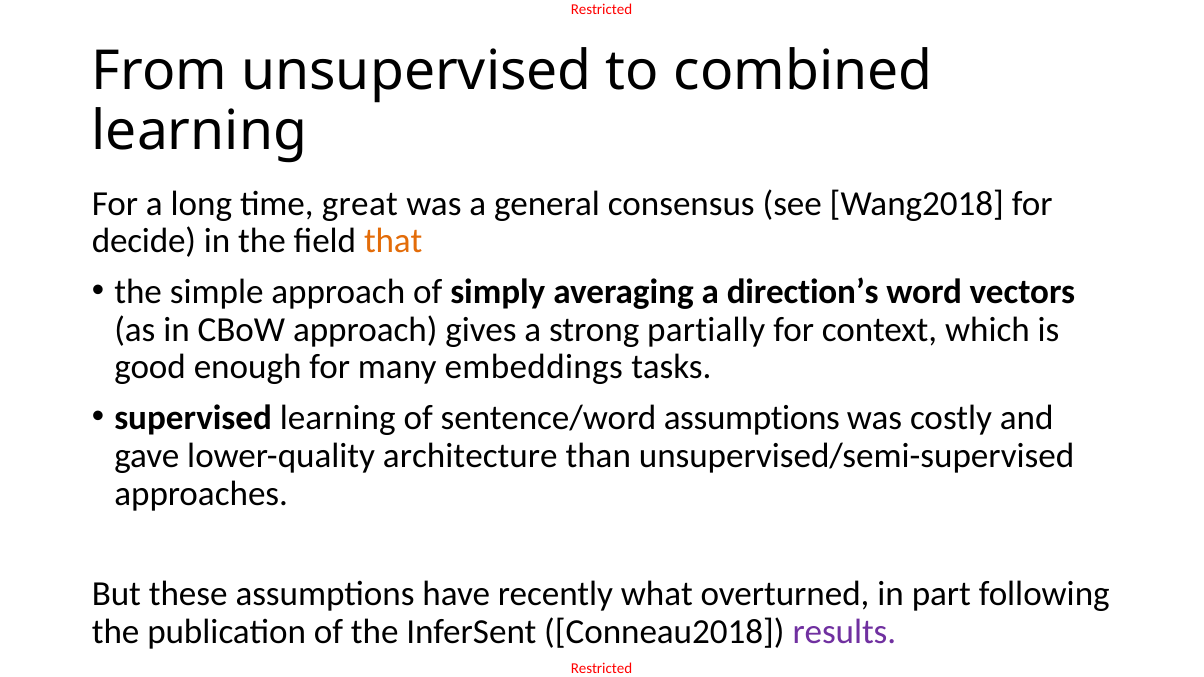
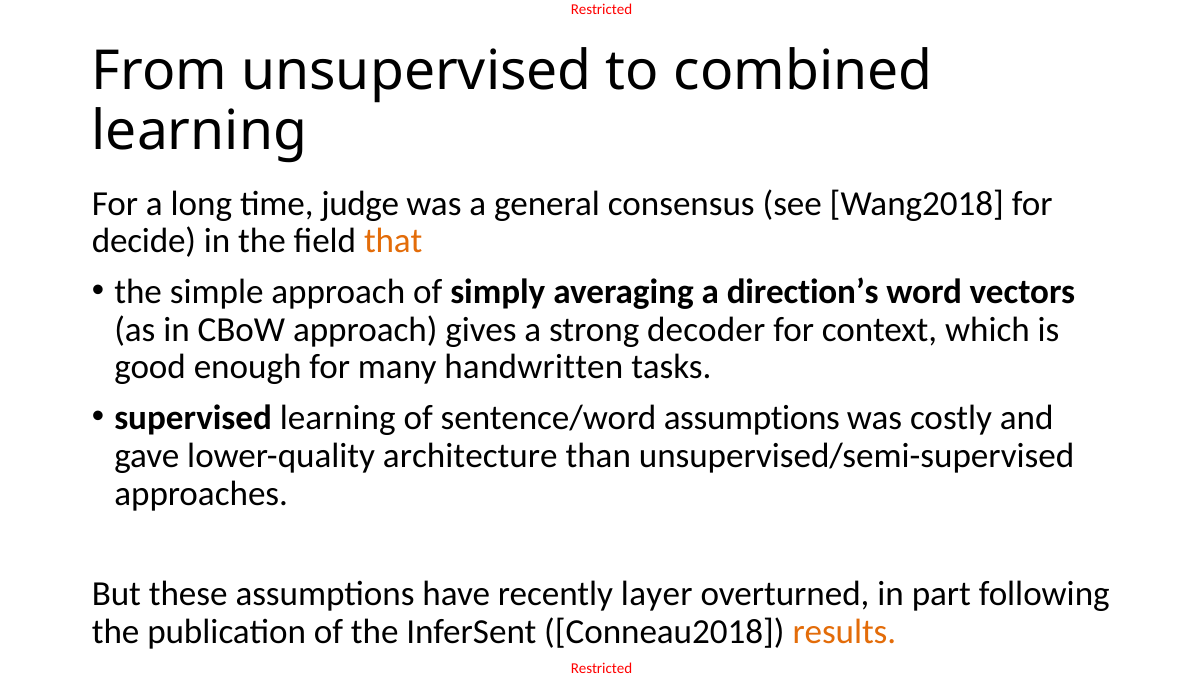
great: great -> judge
partially: partially -> decoder
embeddings: embeddings -> handwritten
what: what -> layer
results colour: purple -> orange
